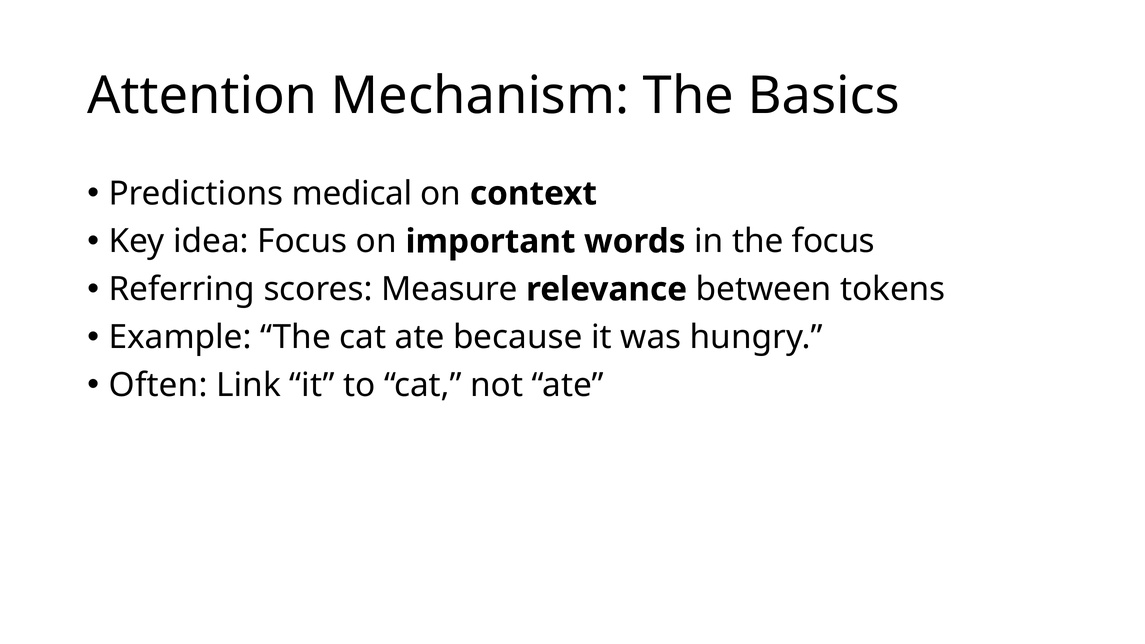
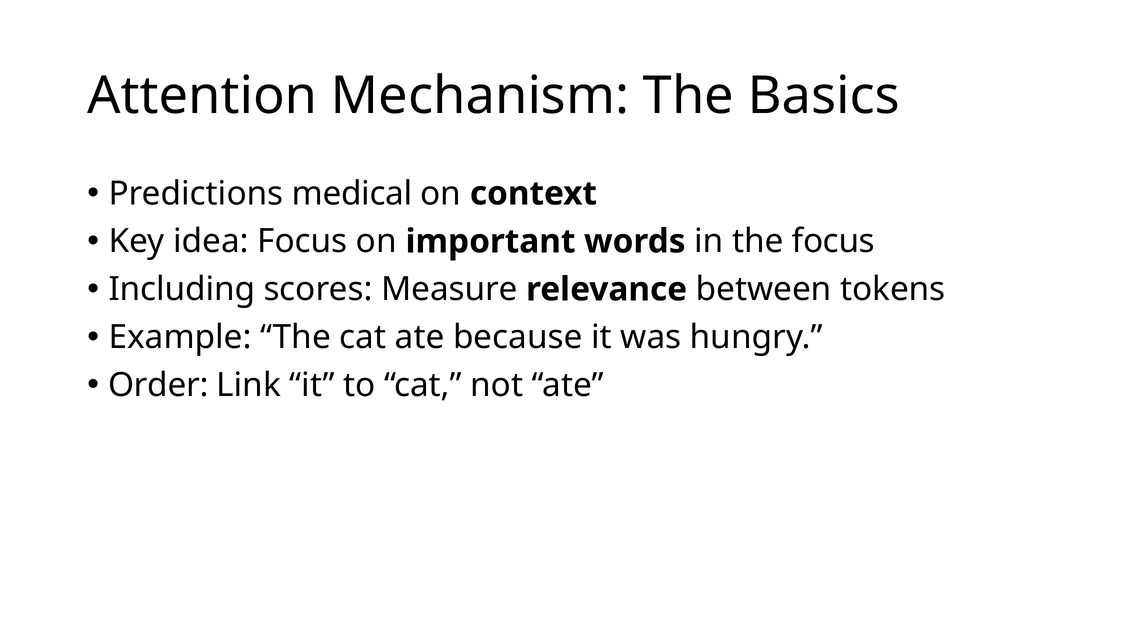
Referring: Referring -> Including
Often: Often -> Order
